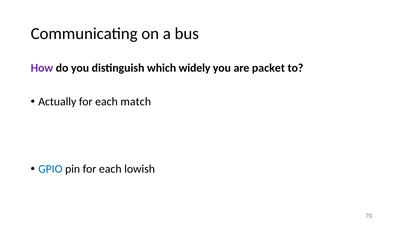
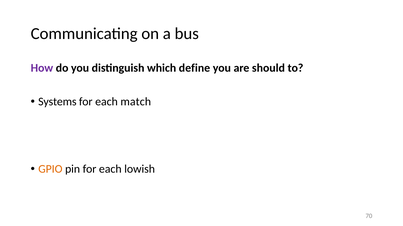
widely: widely -> define
packet: packet -> should
Actually: Actually -> Systems
GPIO colour: blue -> orange
